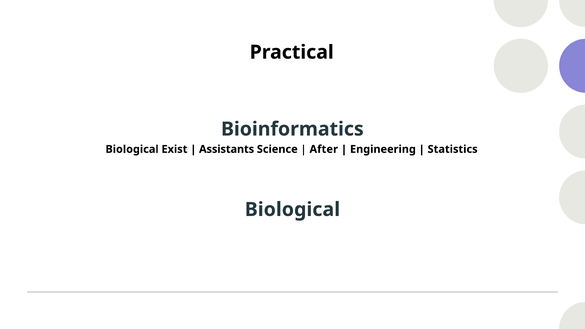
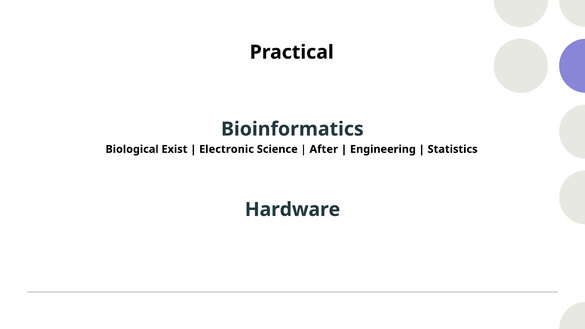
Assistants: Assistants -> Electronic
Biological at (292, 210): Biological -> Hardware
